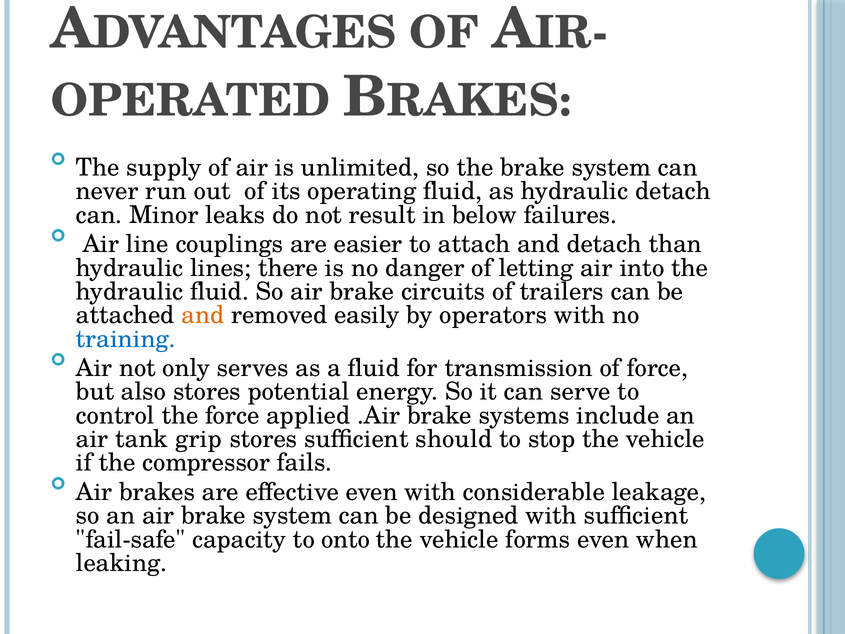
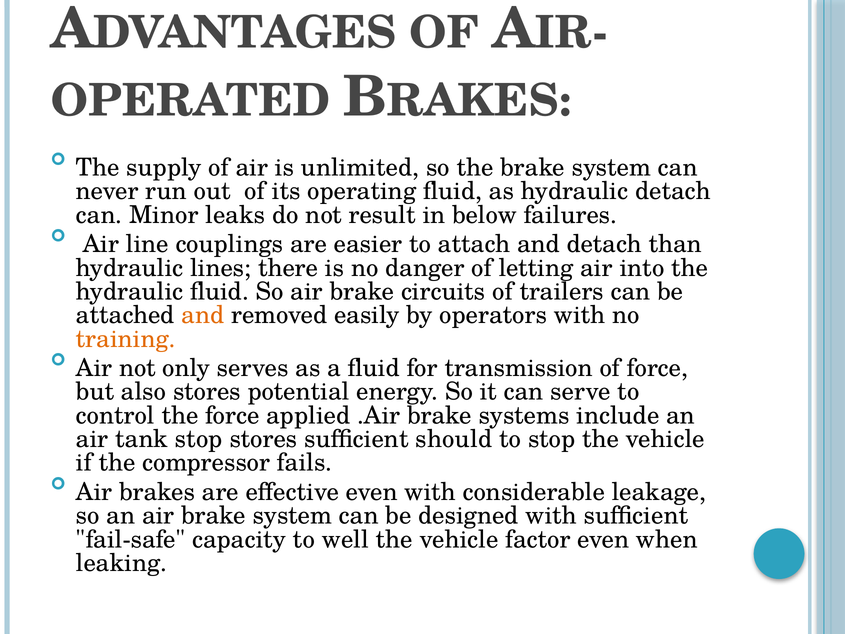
training colour: blue -> orange
tank grip: grip -> stop
onto: onto -> well
forms: forms -> factor
